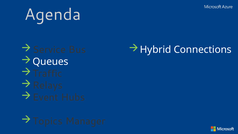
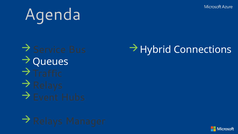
Topics at (48, 121): Topics -> Relays
